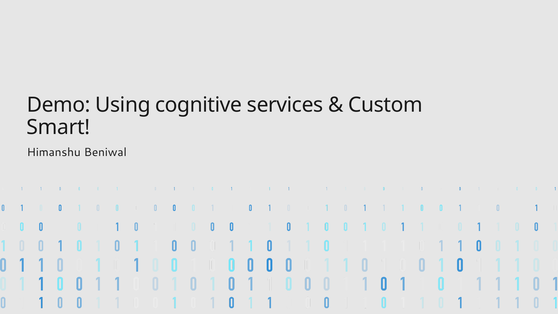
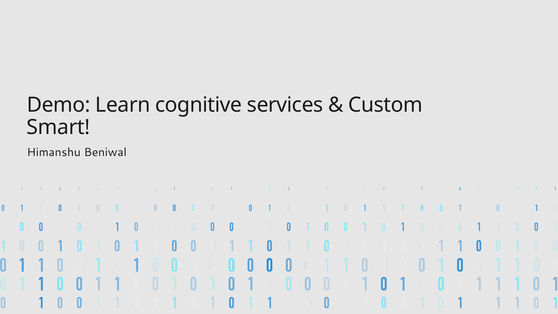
Using: Using -> Learn
